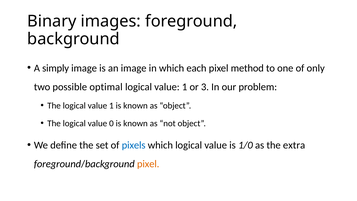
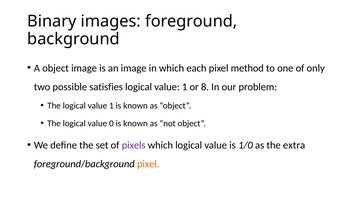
A simply: simply -> object
optimal: optimal -> satisfies
3: 3 -> 8
pixels colour: blue -> purple
